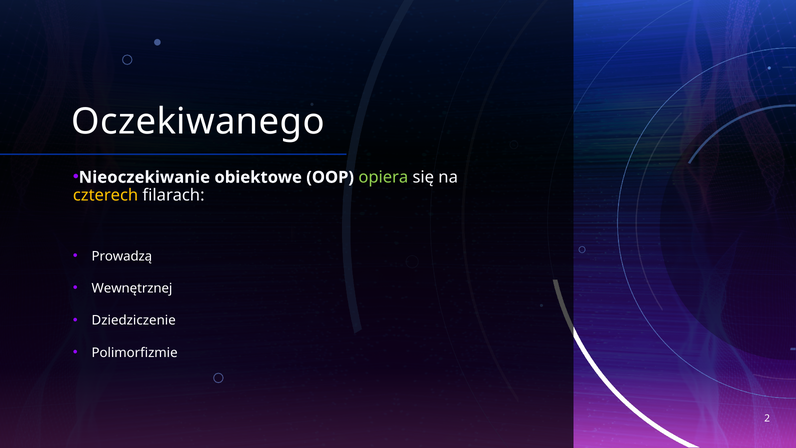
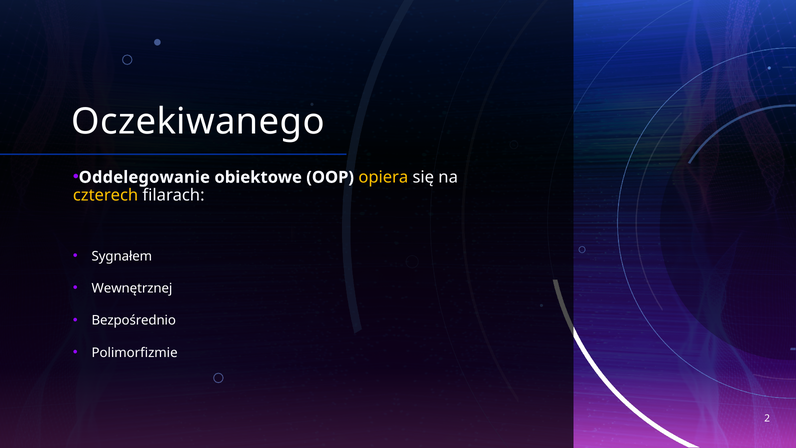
Nieoczekiwanie: Nieoczekiwanie -> Oddelegowanie
opiera colour: light green -> yellow
Prowadzą: Prowadzą -> Sygnałem
Dziedziczenie: Dziedziczenie -> Bezpośrednio
